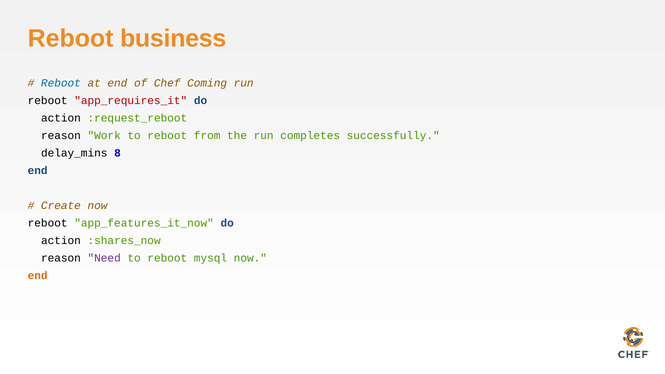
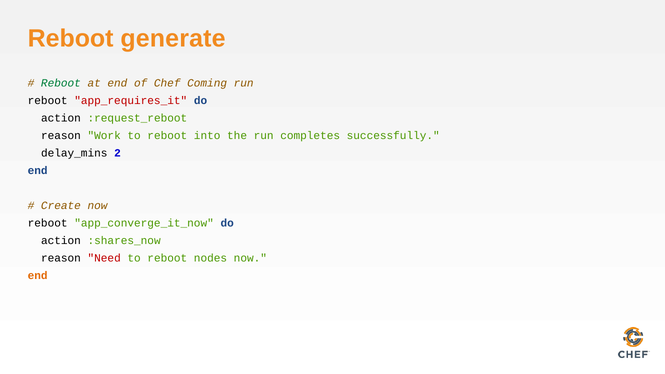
business: business -> generate
Reboot at (61, 83) colour: blue -> green
from: from -> into
8: 8 -> 2
app_features_it_now: app_features_it_now -> app_converge_it_now
Need colour: purple -> red
mysql: mysql -> nodes
